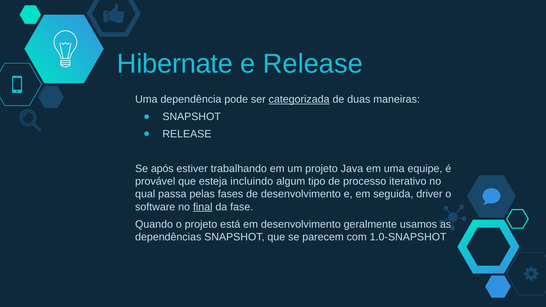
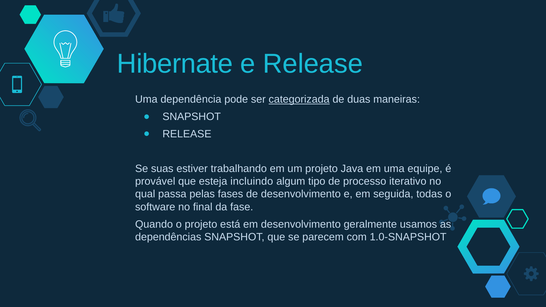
após: após -> suas
driver: driver -> todas
final underline: present -> none
